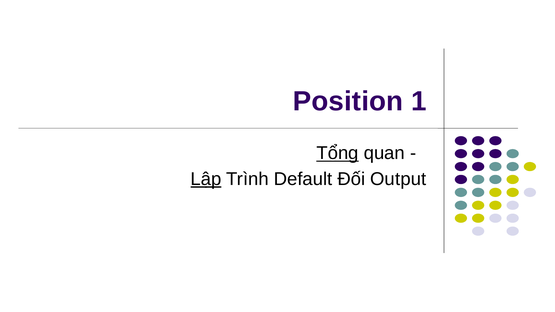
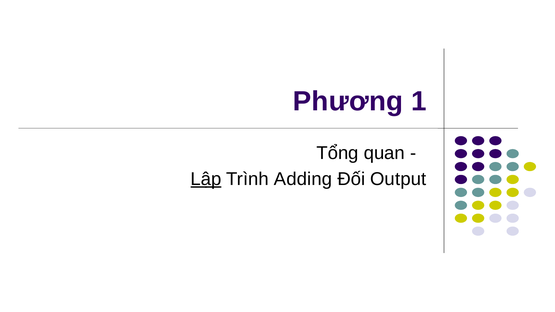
Position: Position -> Phương
Tổng underline: present -> none
Default: Default -> Adding
